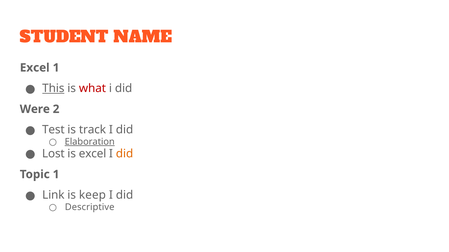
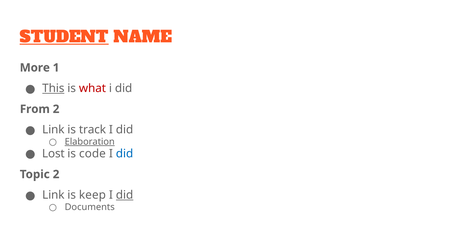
STUDENT underline: none -> present
Excel at (35, 68): Excel -> More
Were: Were -> From
Test at (53, 130): Test -> Link
is excel: excel -> code
did at (125, 154) colour: orange -> blue
Topic 1: 1 -> 2
did at (125, 195) underline: none -> present
Descriptive: Descriptive -> Documents
